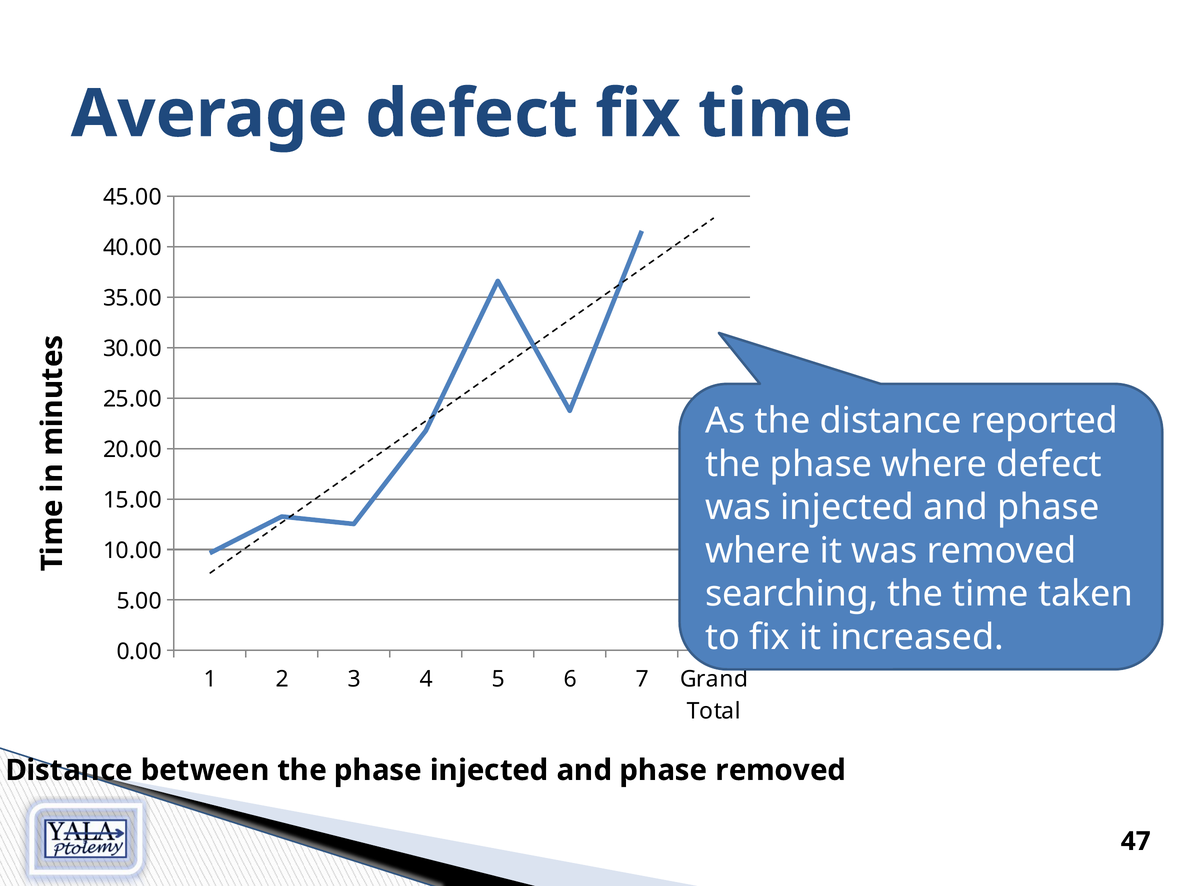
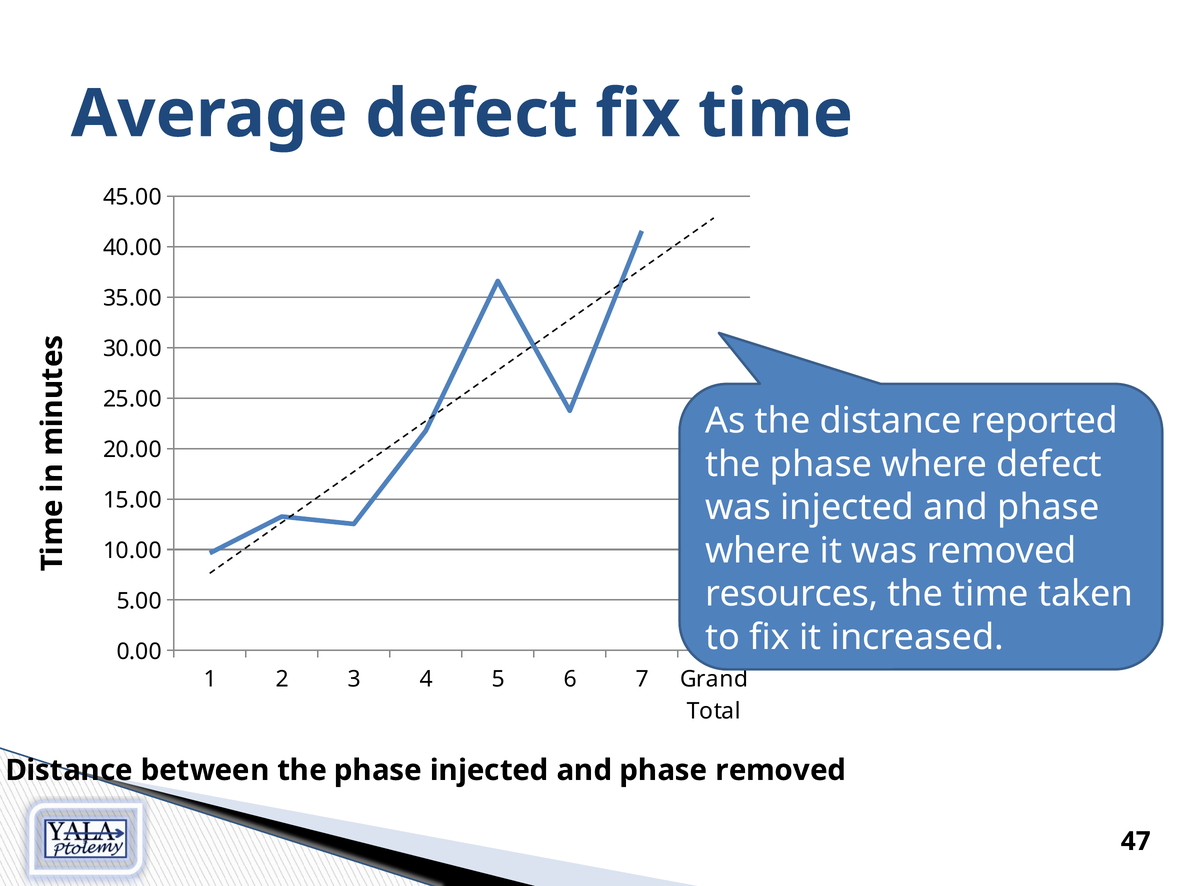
searching: searching -> resources
